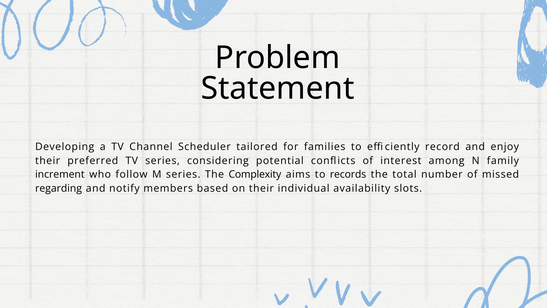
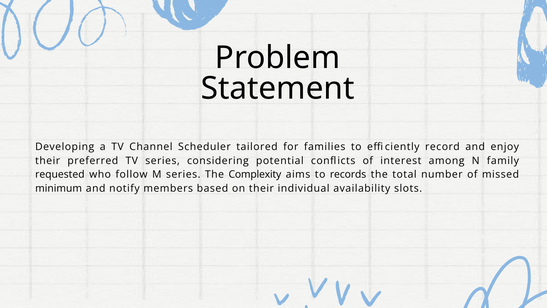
increment: increment -> requested
regarding: regarding -> minimum
